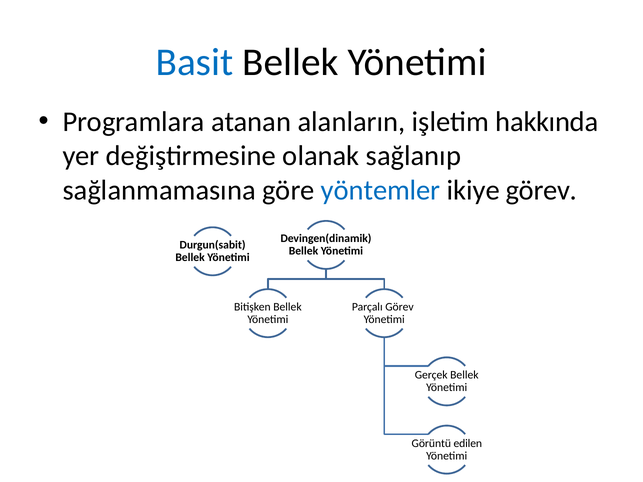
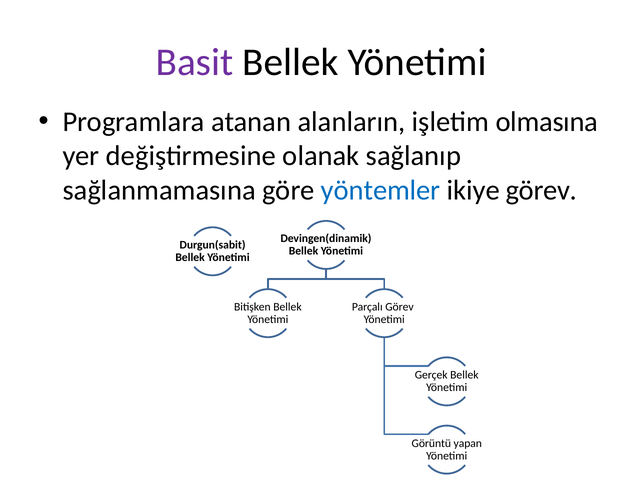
Basit colour: blue -> purple
hakkında: hakkında -> olmasına
edilen: edilen -> yapan
